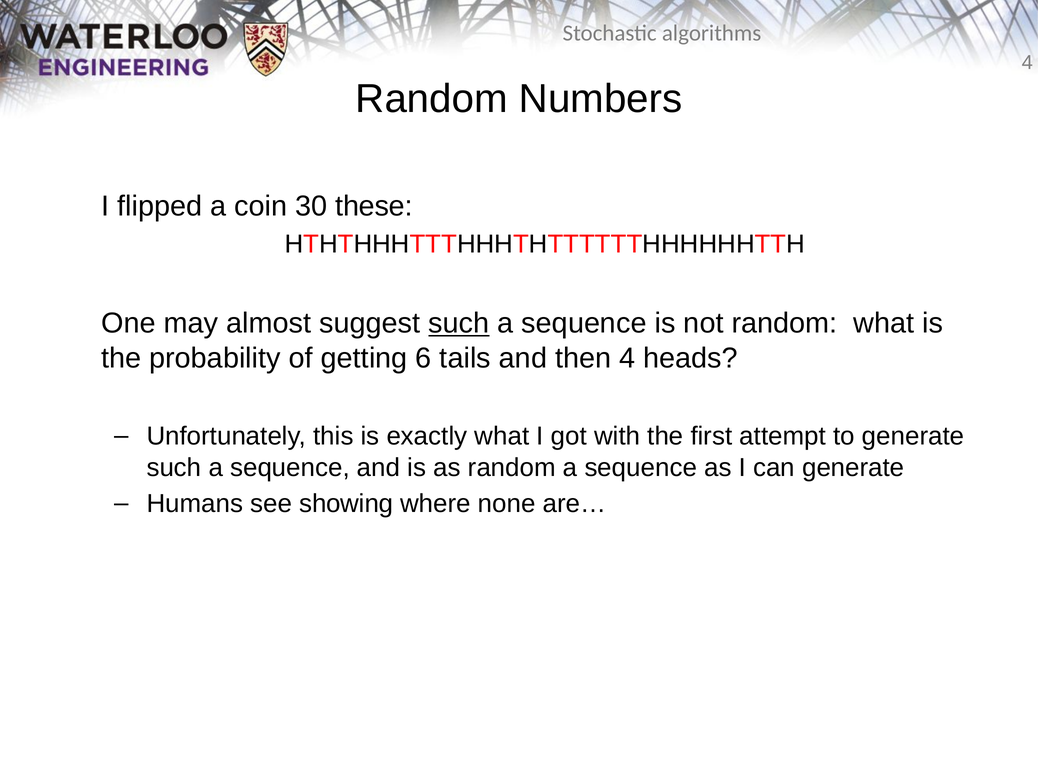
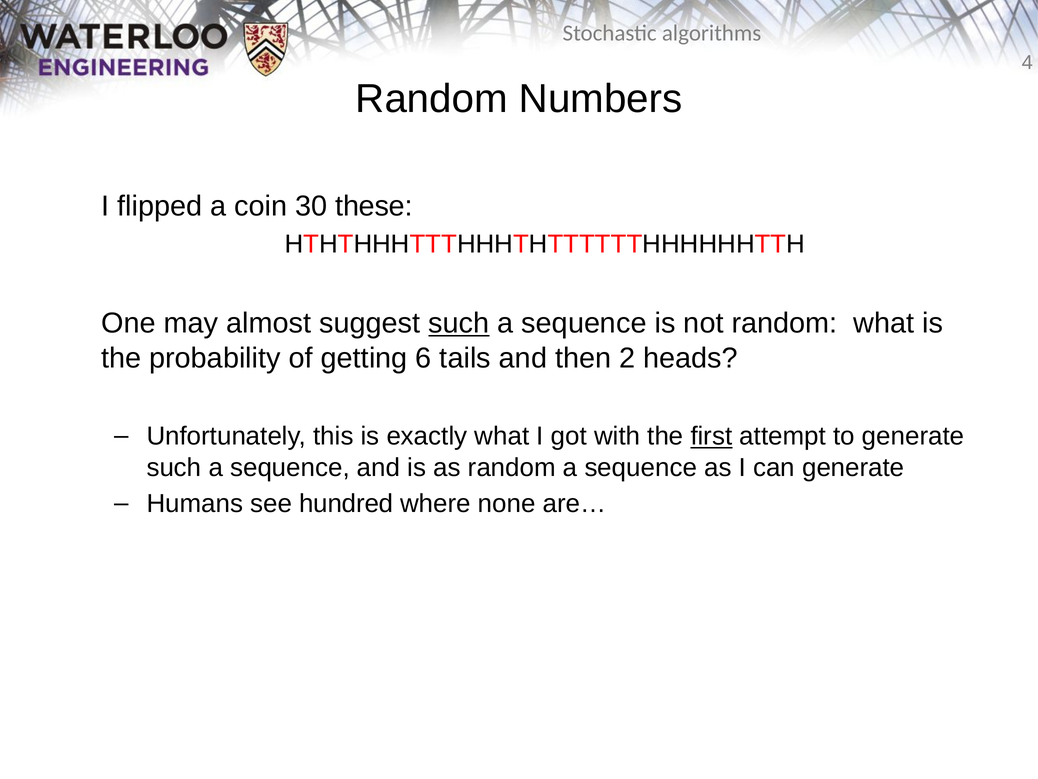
then 4: 4 -> 2
first underline: none -> present
showing: showing -> hundred
